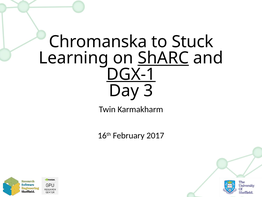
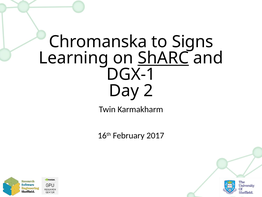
Stuck: Stuck -> Signs
DGX-1 underline: present -> none
3: 3 -> 2
